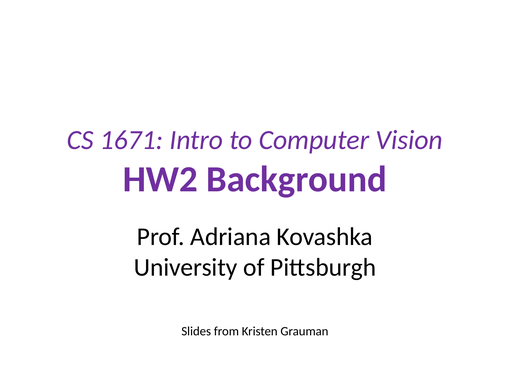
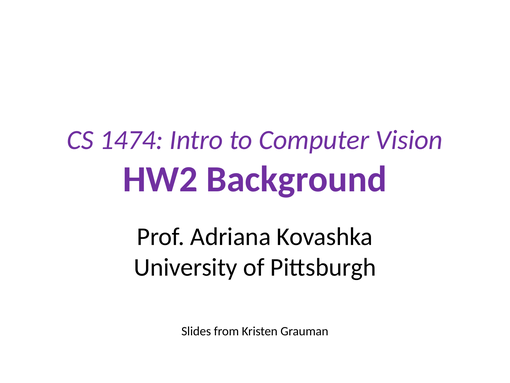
1671: 1671 -> 1474
